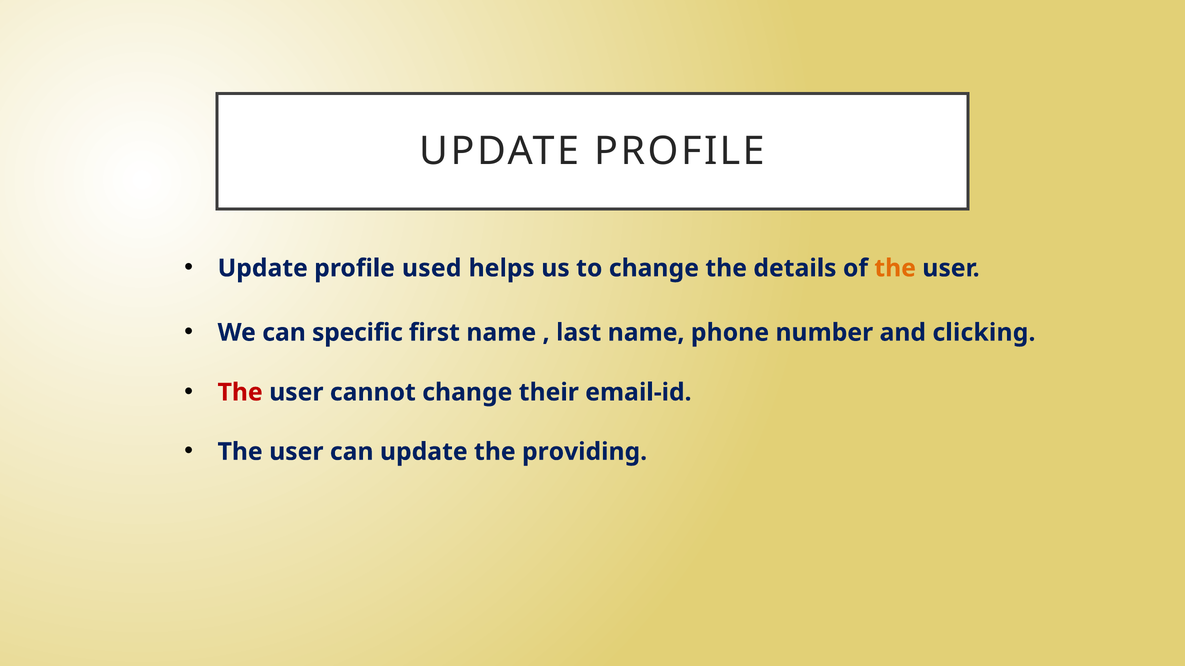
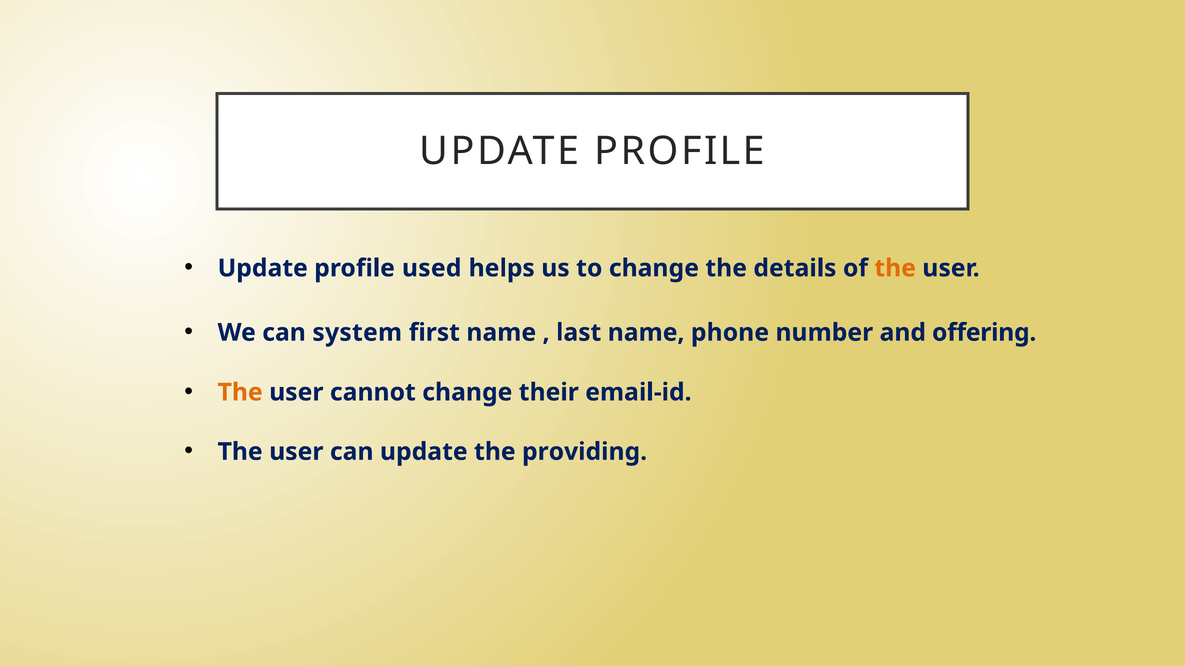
specific: specific -> system
clicking: clicking -> offering
The at (240, 393) colour: red -> orange
